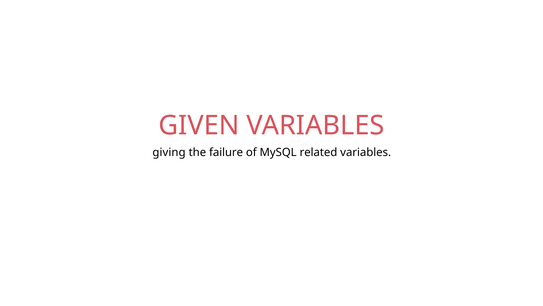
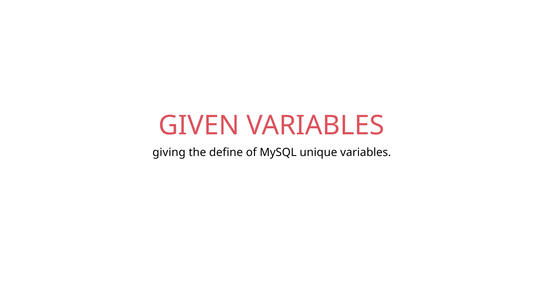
failure: failure -> define
related: related -> unique
